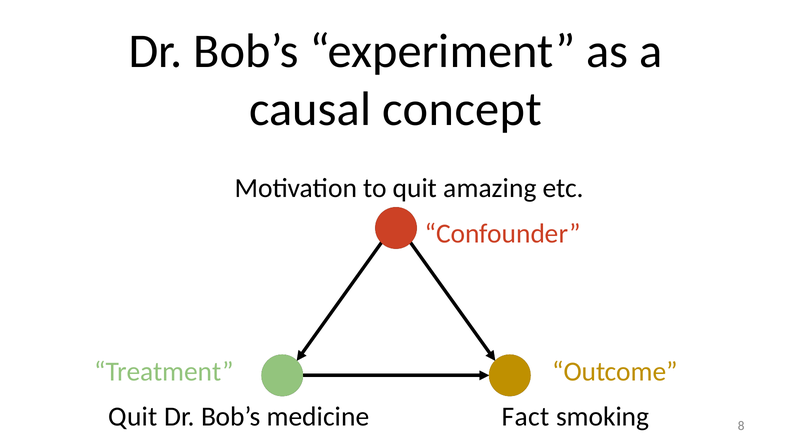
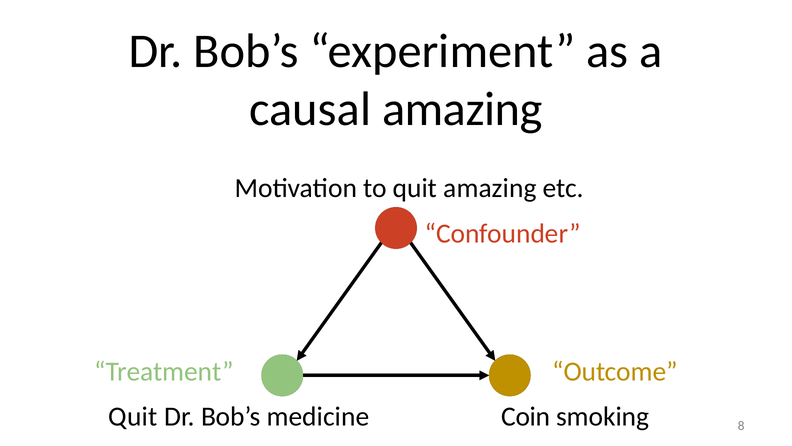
causal concept: concept -> amazing
Fact: Fact -> Coin
